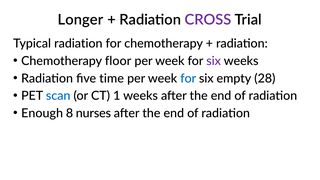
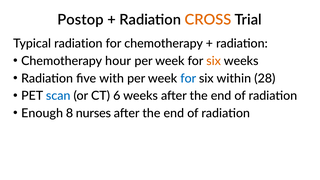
Longer: Longer -> Postop
CROSS colour: purple -> orange
floor: floor -> hour
six at (214, 61) colour: purple -> orange
time: time -> with
empty: empty -> within
1: 1 -> 6
